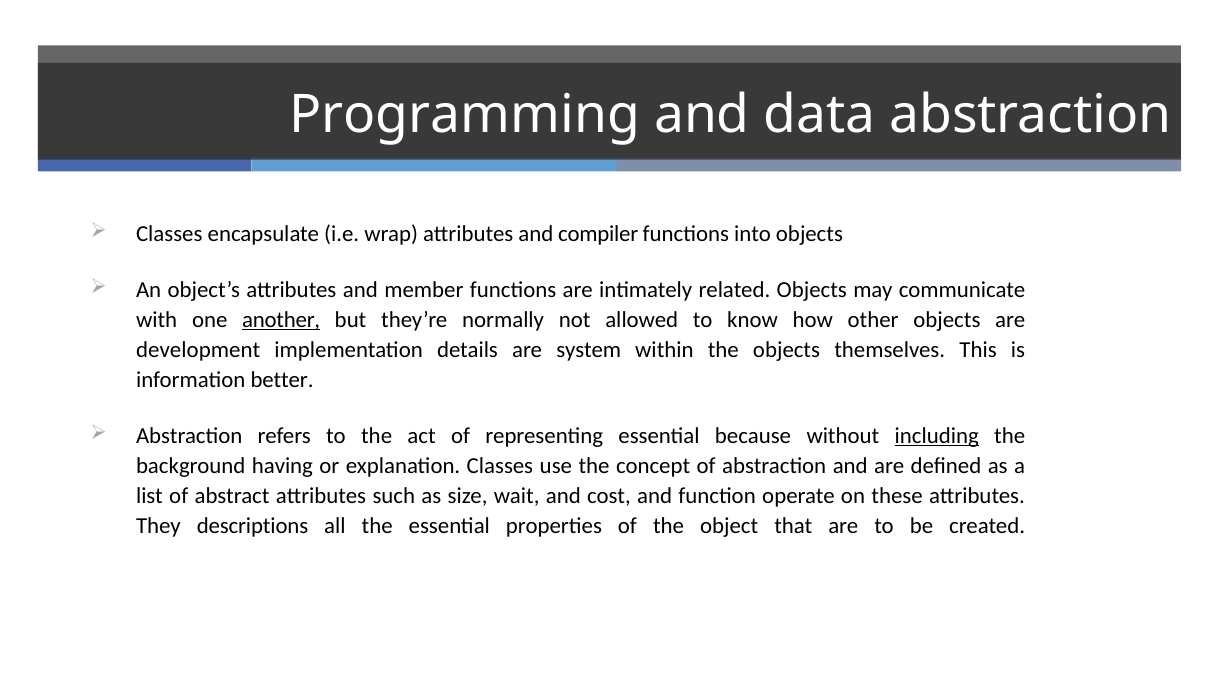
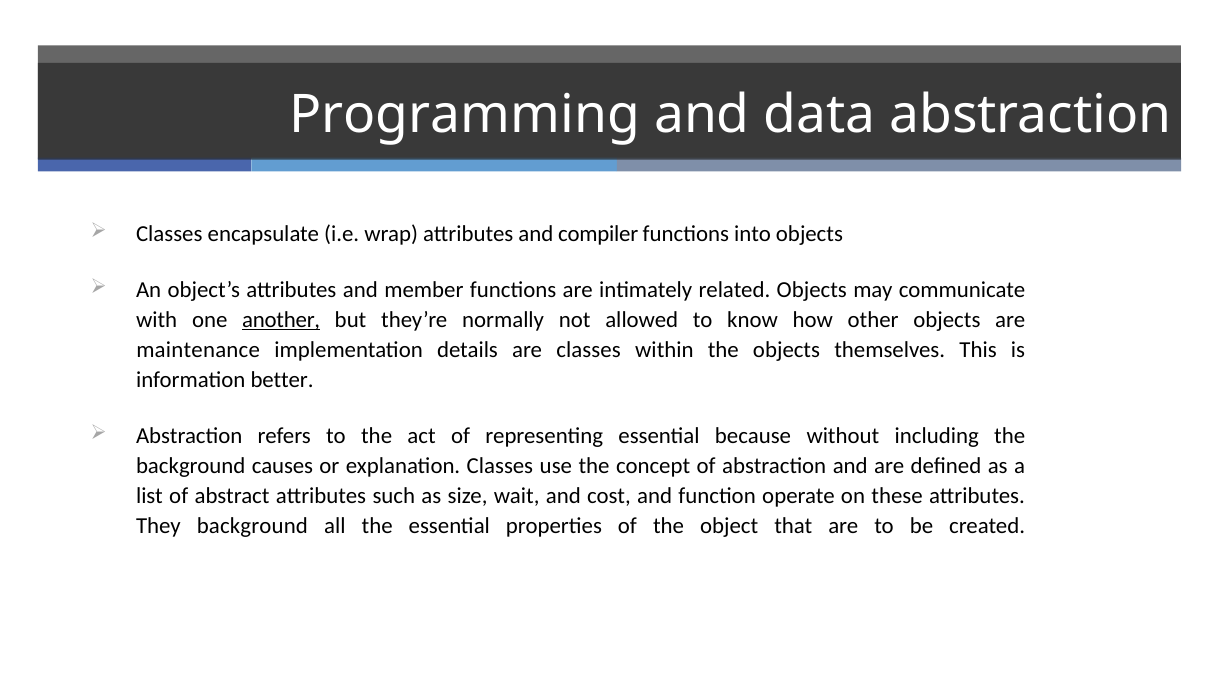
development: development -> maintenance
are system: system -> classes
including underline: present -> none
having: having -> causes
They descriptions: descriptions -> background
